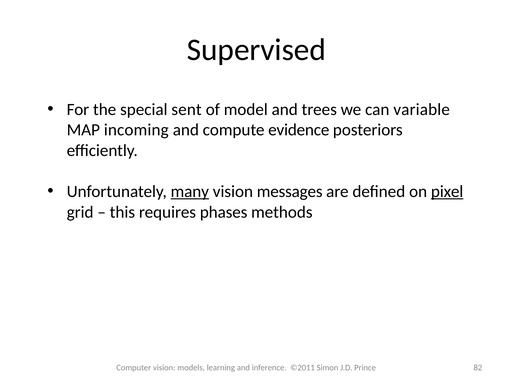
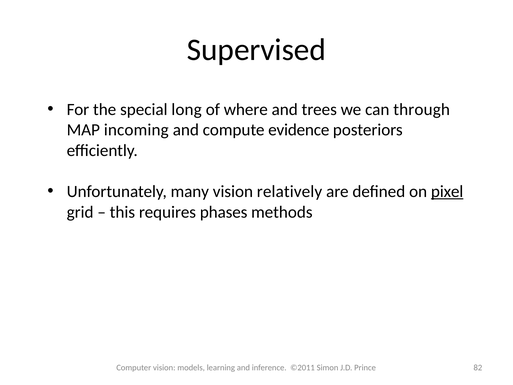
sent: sent -> long
model: model -> where
variable: variable -> through
many underline: present -> none
messages: messages -> relatively
